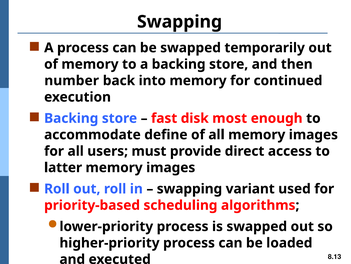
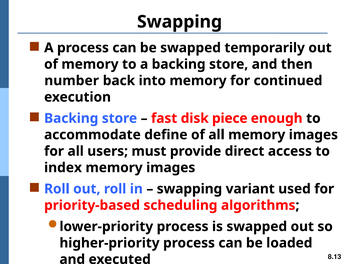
most: most -> piece
latter: latter -> index
